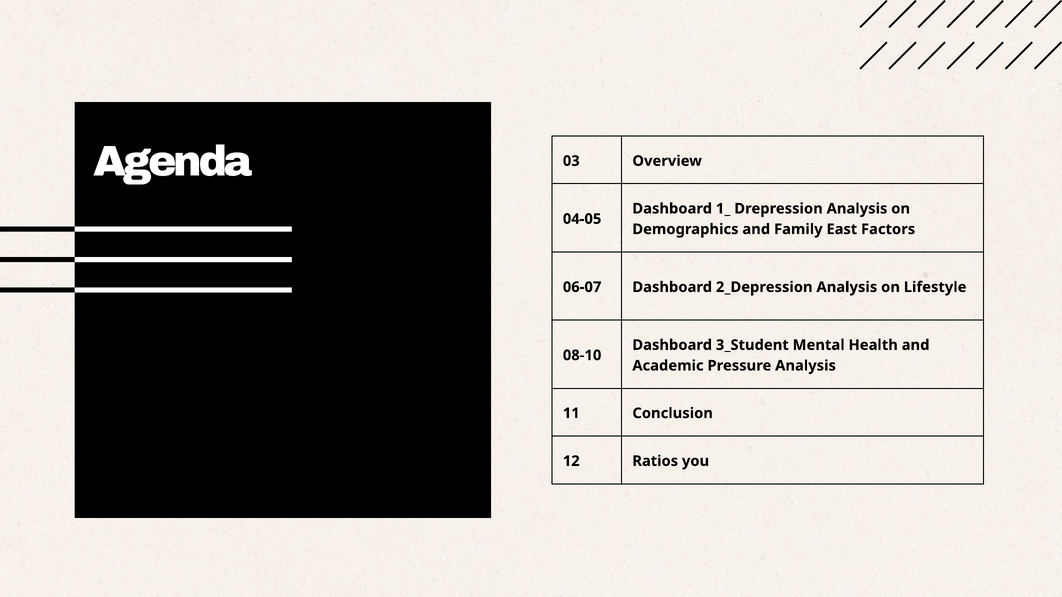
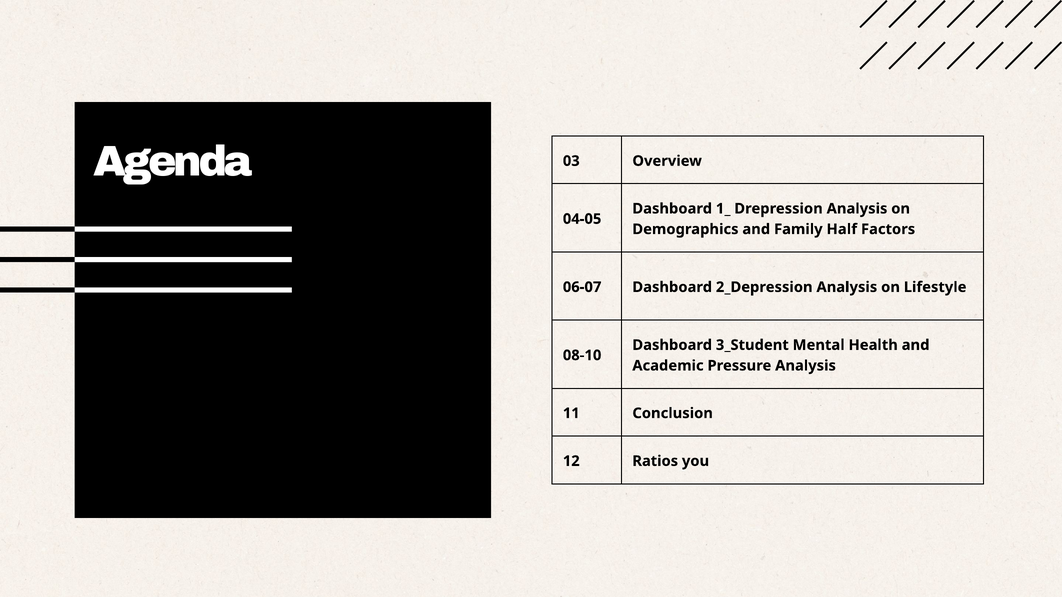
East: East -> Half
